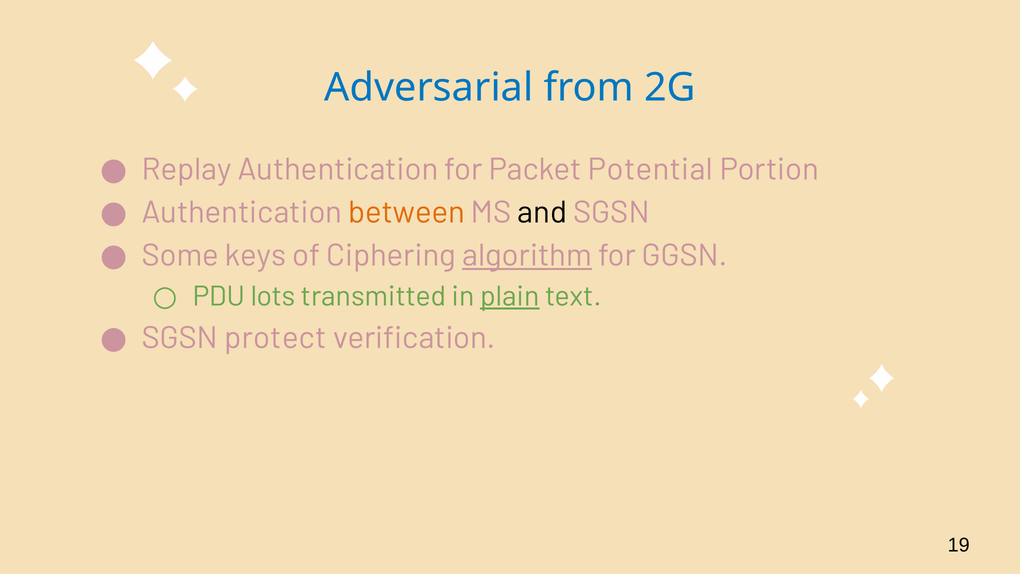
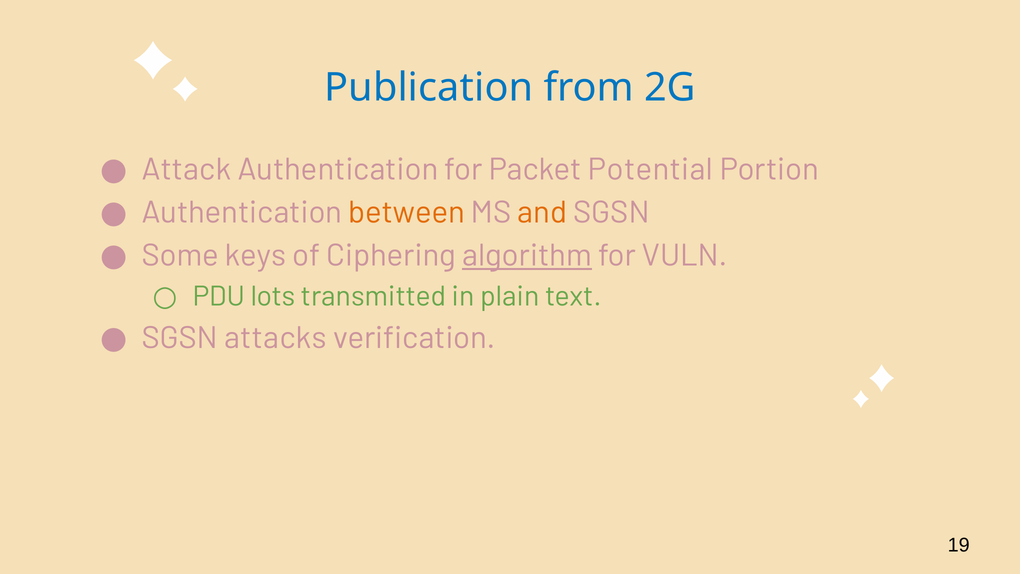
Adversarial: Adversarial -> Publication
Replay: Replay -> Attack
and colour: black -> orange
GGSN: GGSN -> VULN
plain underline: present -> none
protect: protect -> attacks
